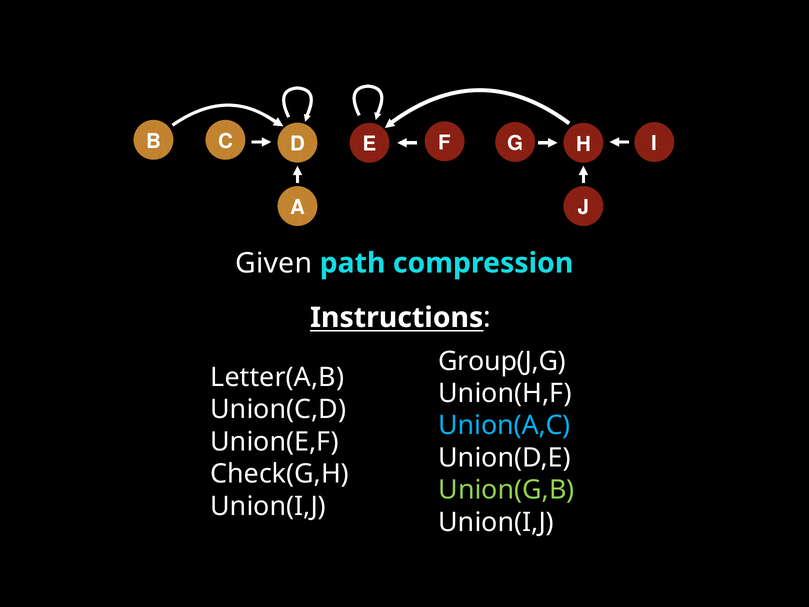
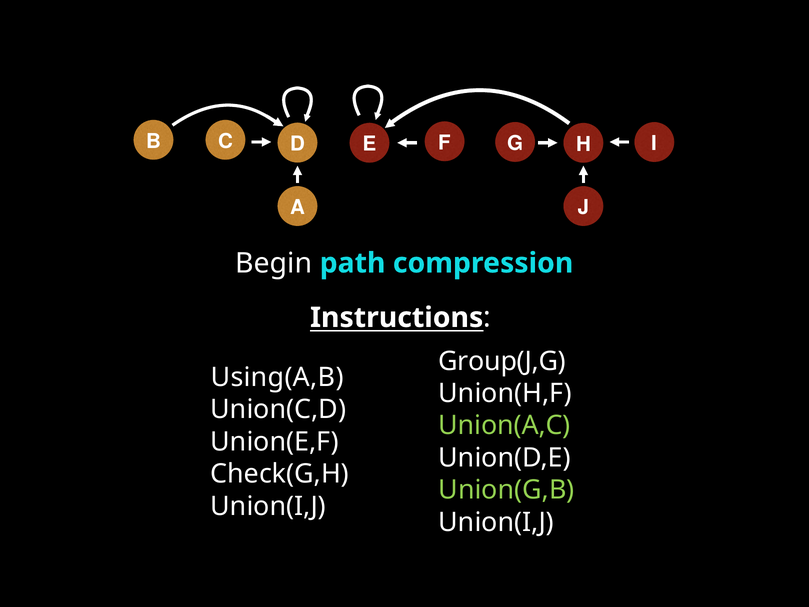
Given: Given -> Begin
Letter(A,B: Letter(A,B -> Using(A,B
Union(A,C colour: light blue -> light green
